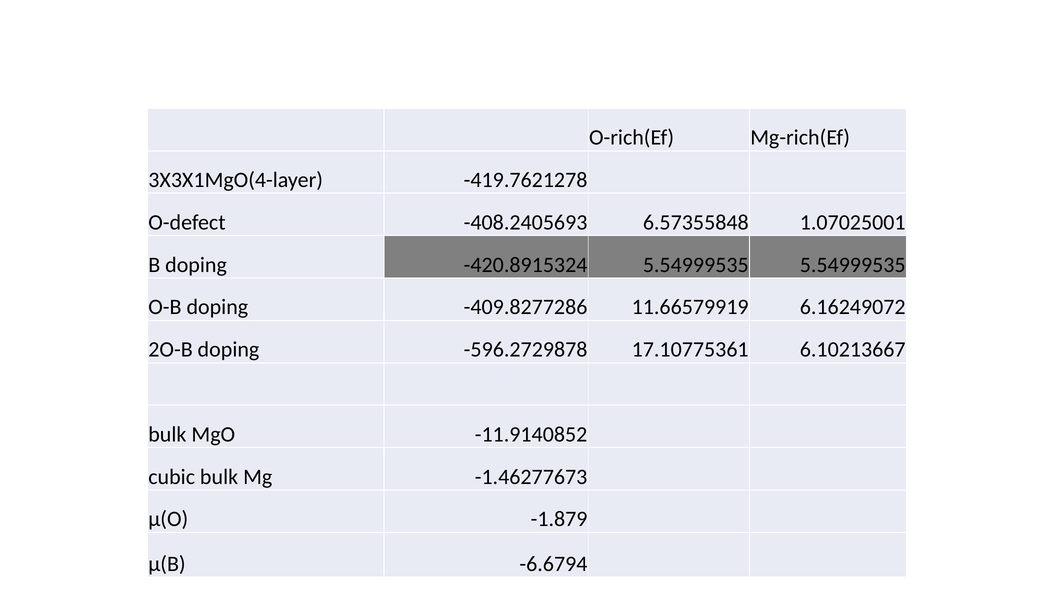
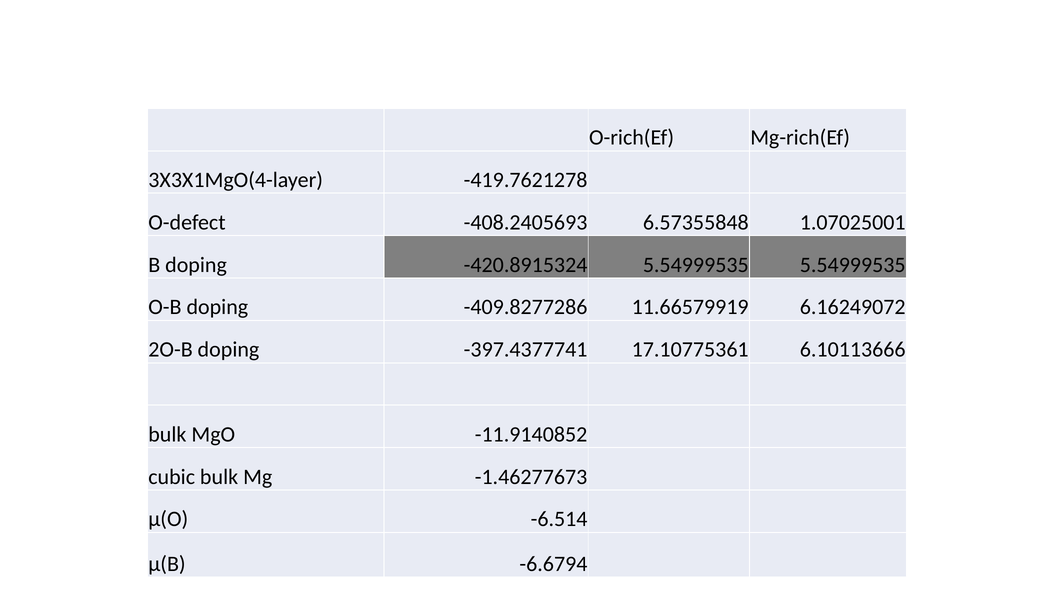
-596.2729878: -596.2729878 -> -397.4377741
6.10213667: 6.10213667 -> 6.10113666
-1.879: -1.879 -> -6.514
